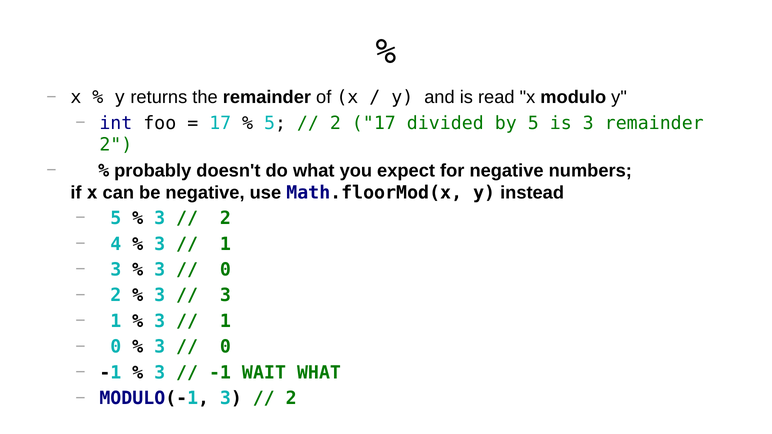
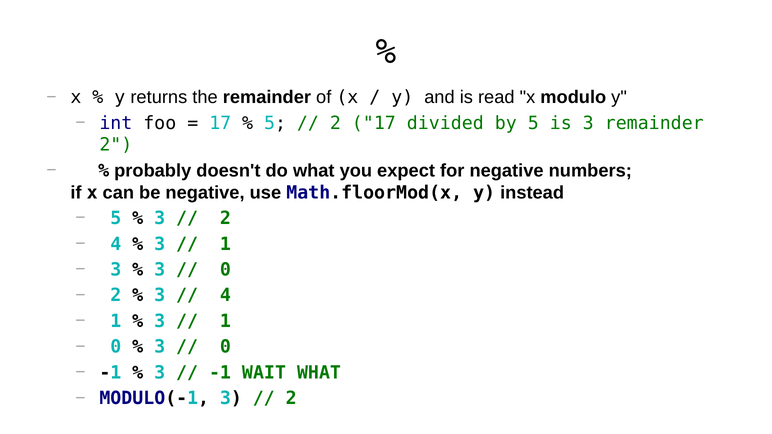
3 at (225, 296): 3 -> 4
